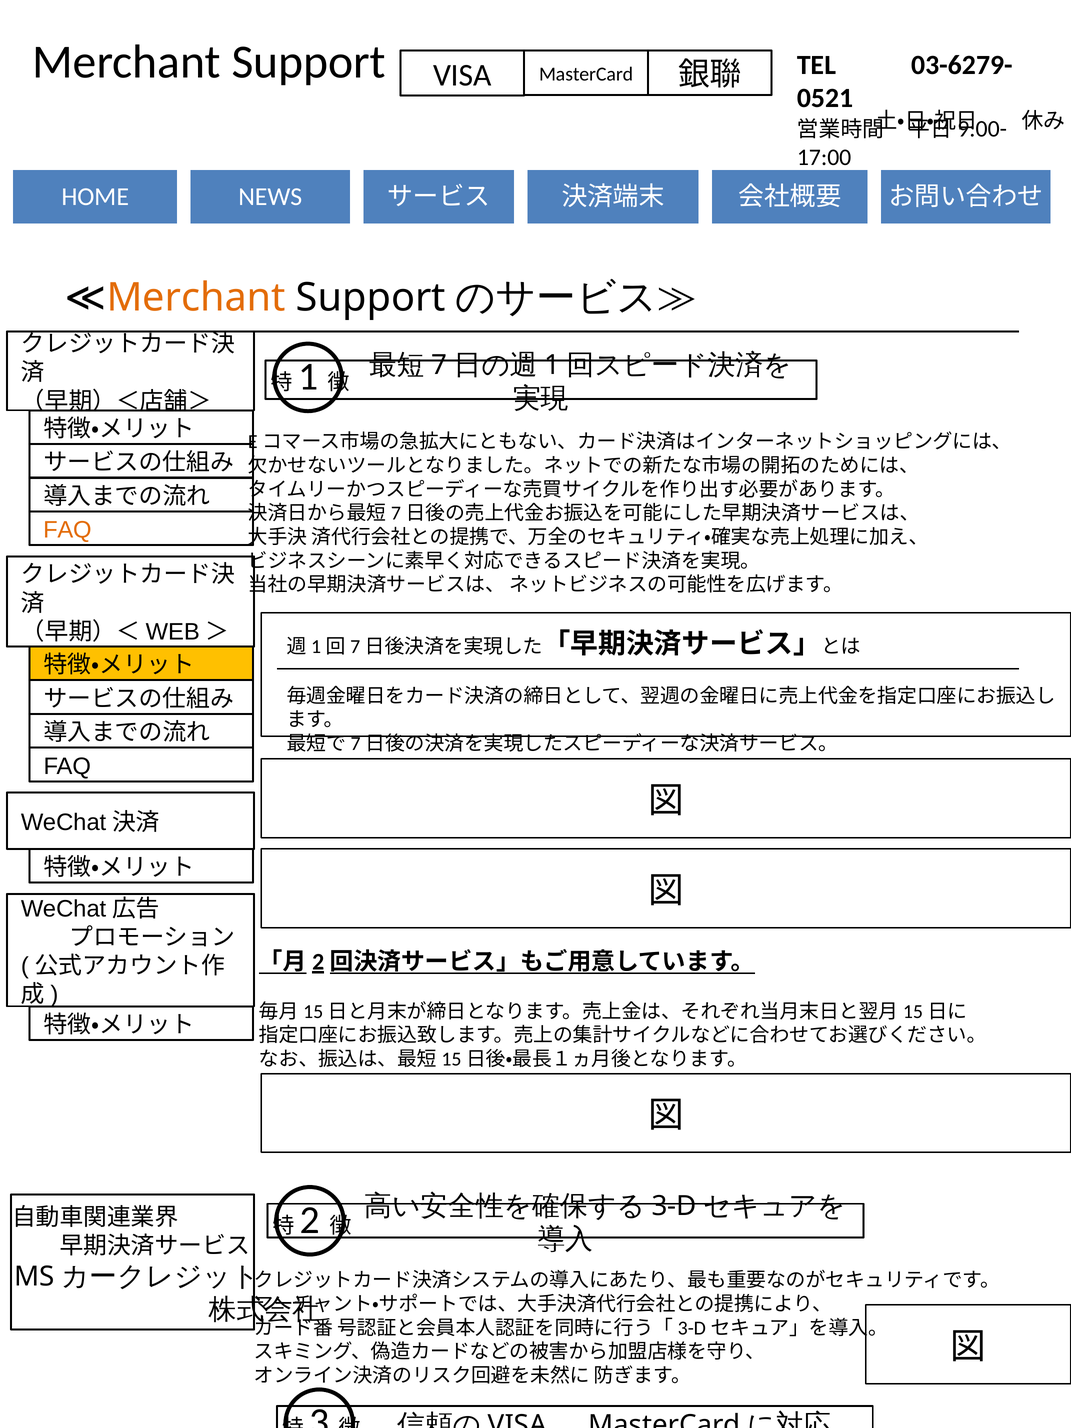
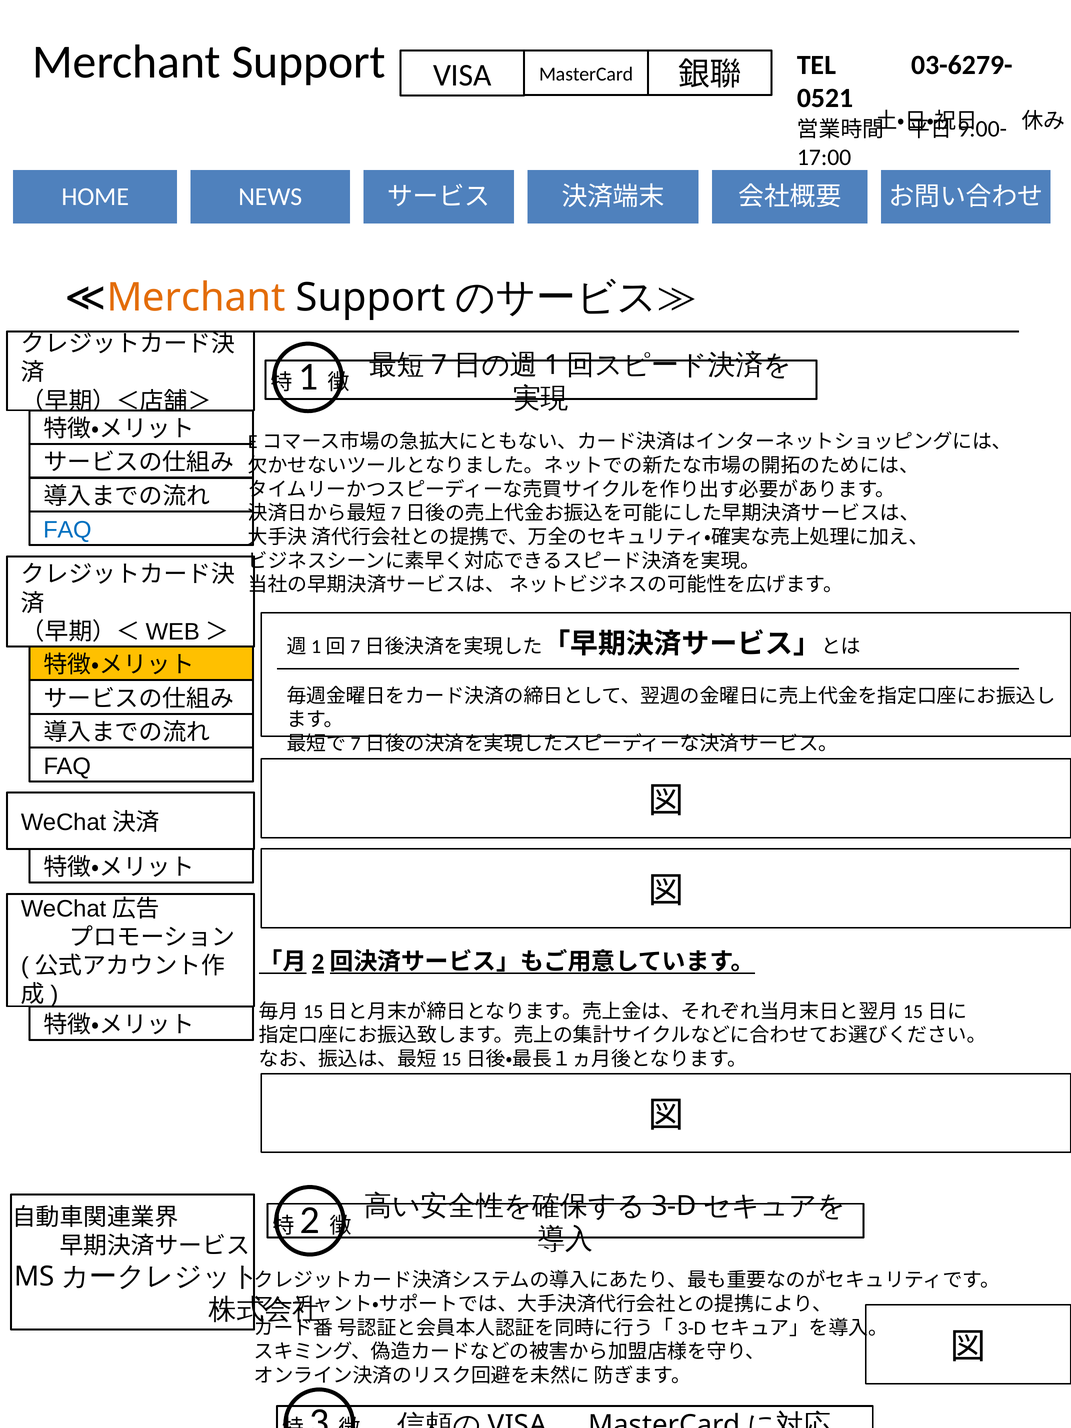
FAQ at (67, 530) colour: orange -> blue
